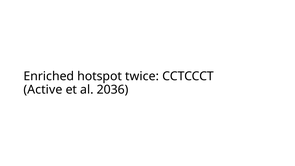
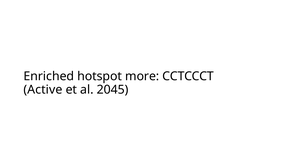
twice: twice -> more
2036: 2036 -> 2045
